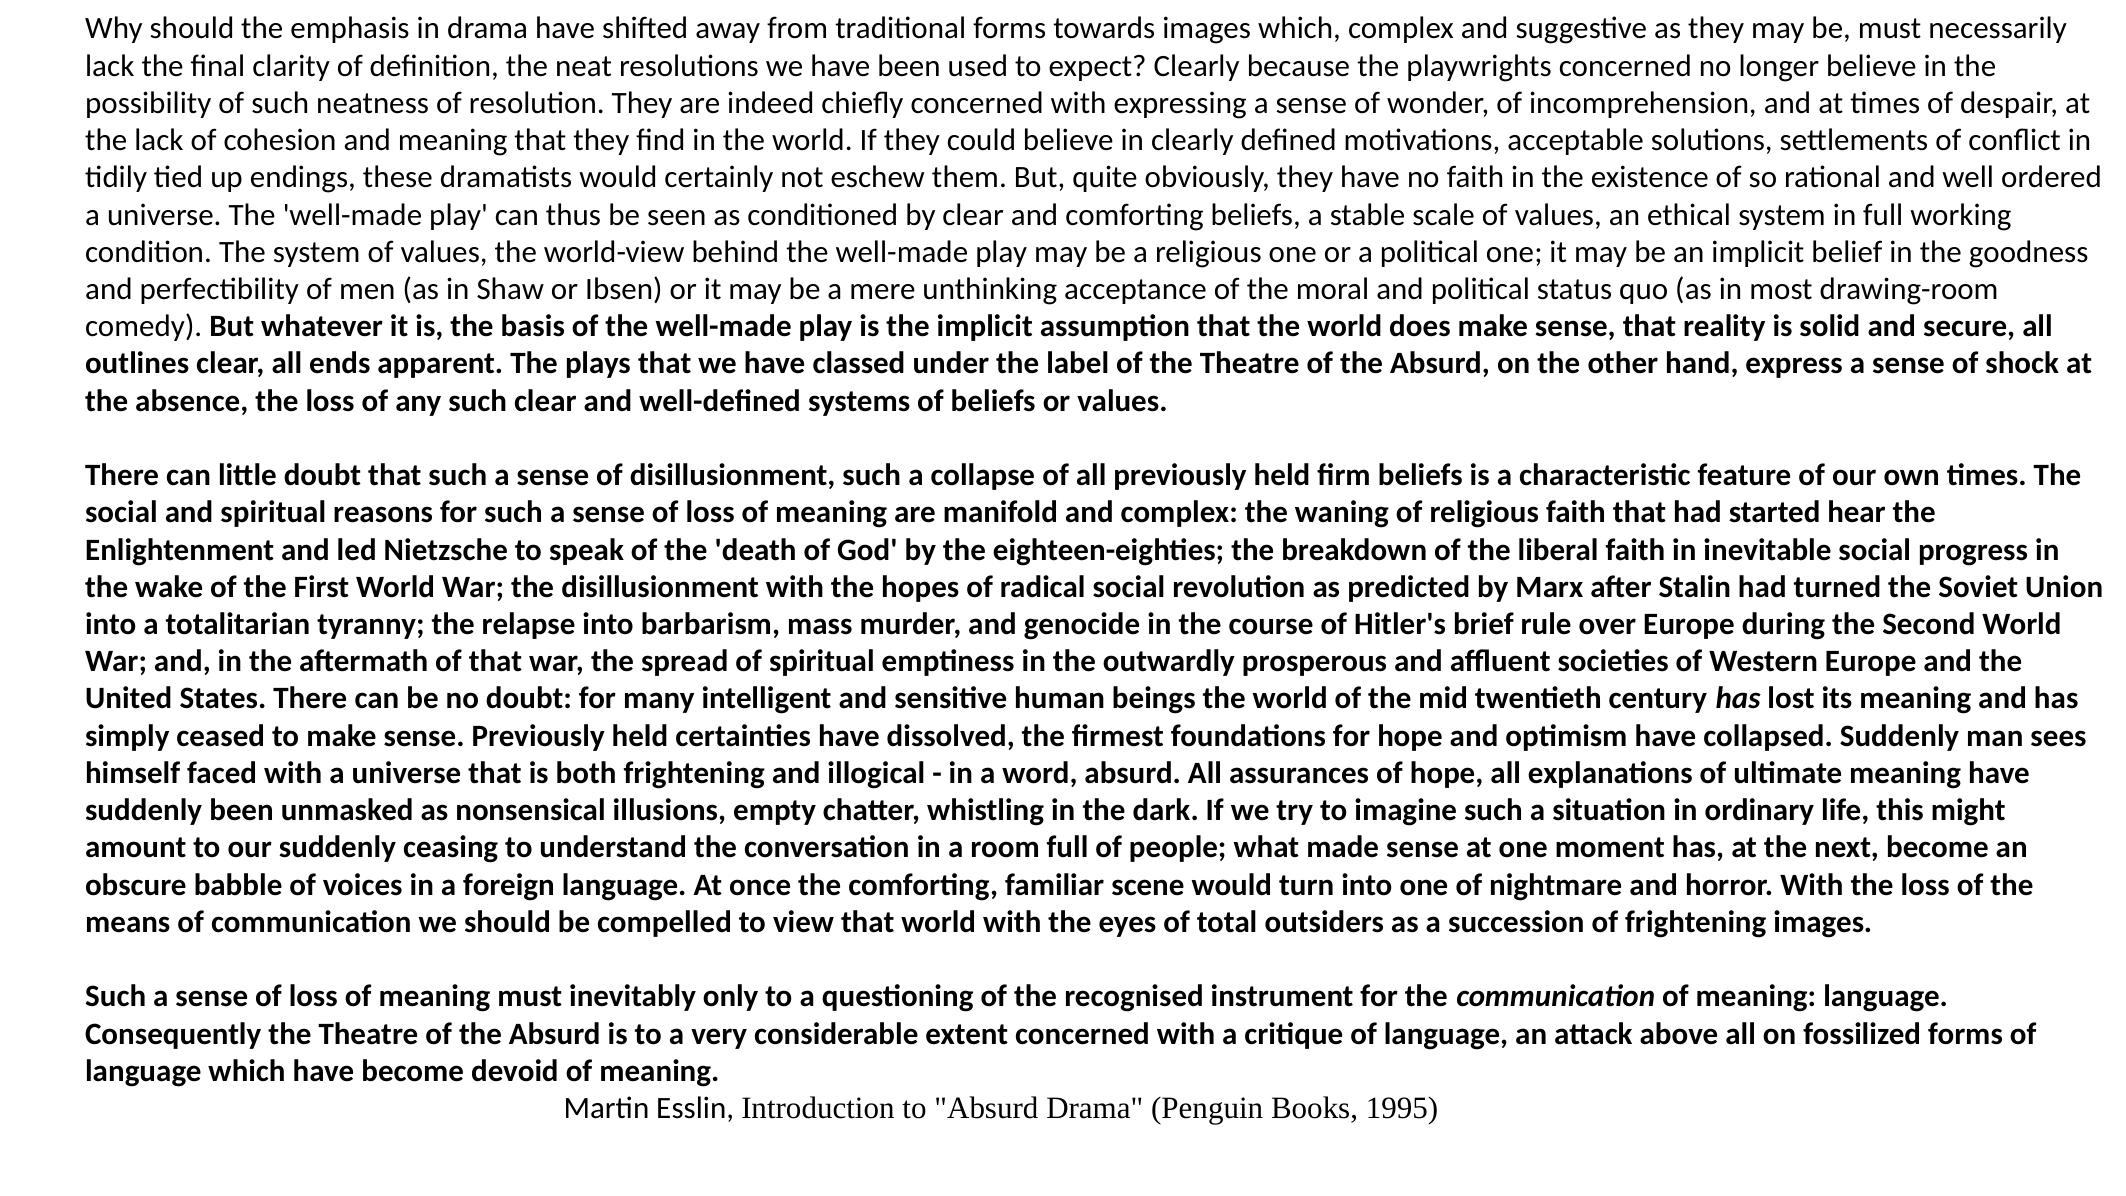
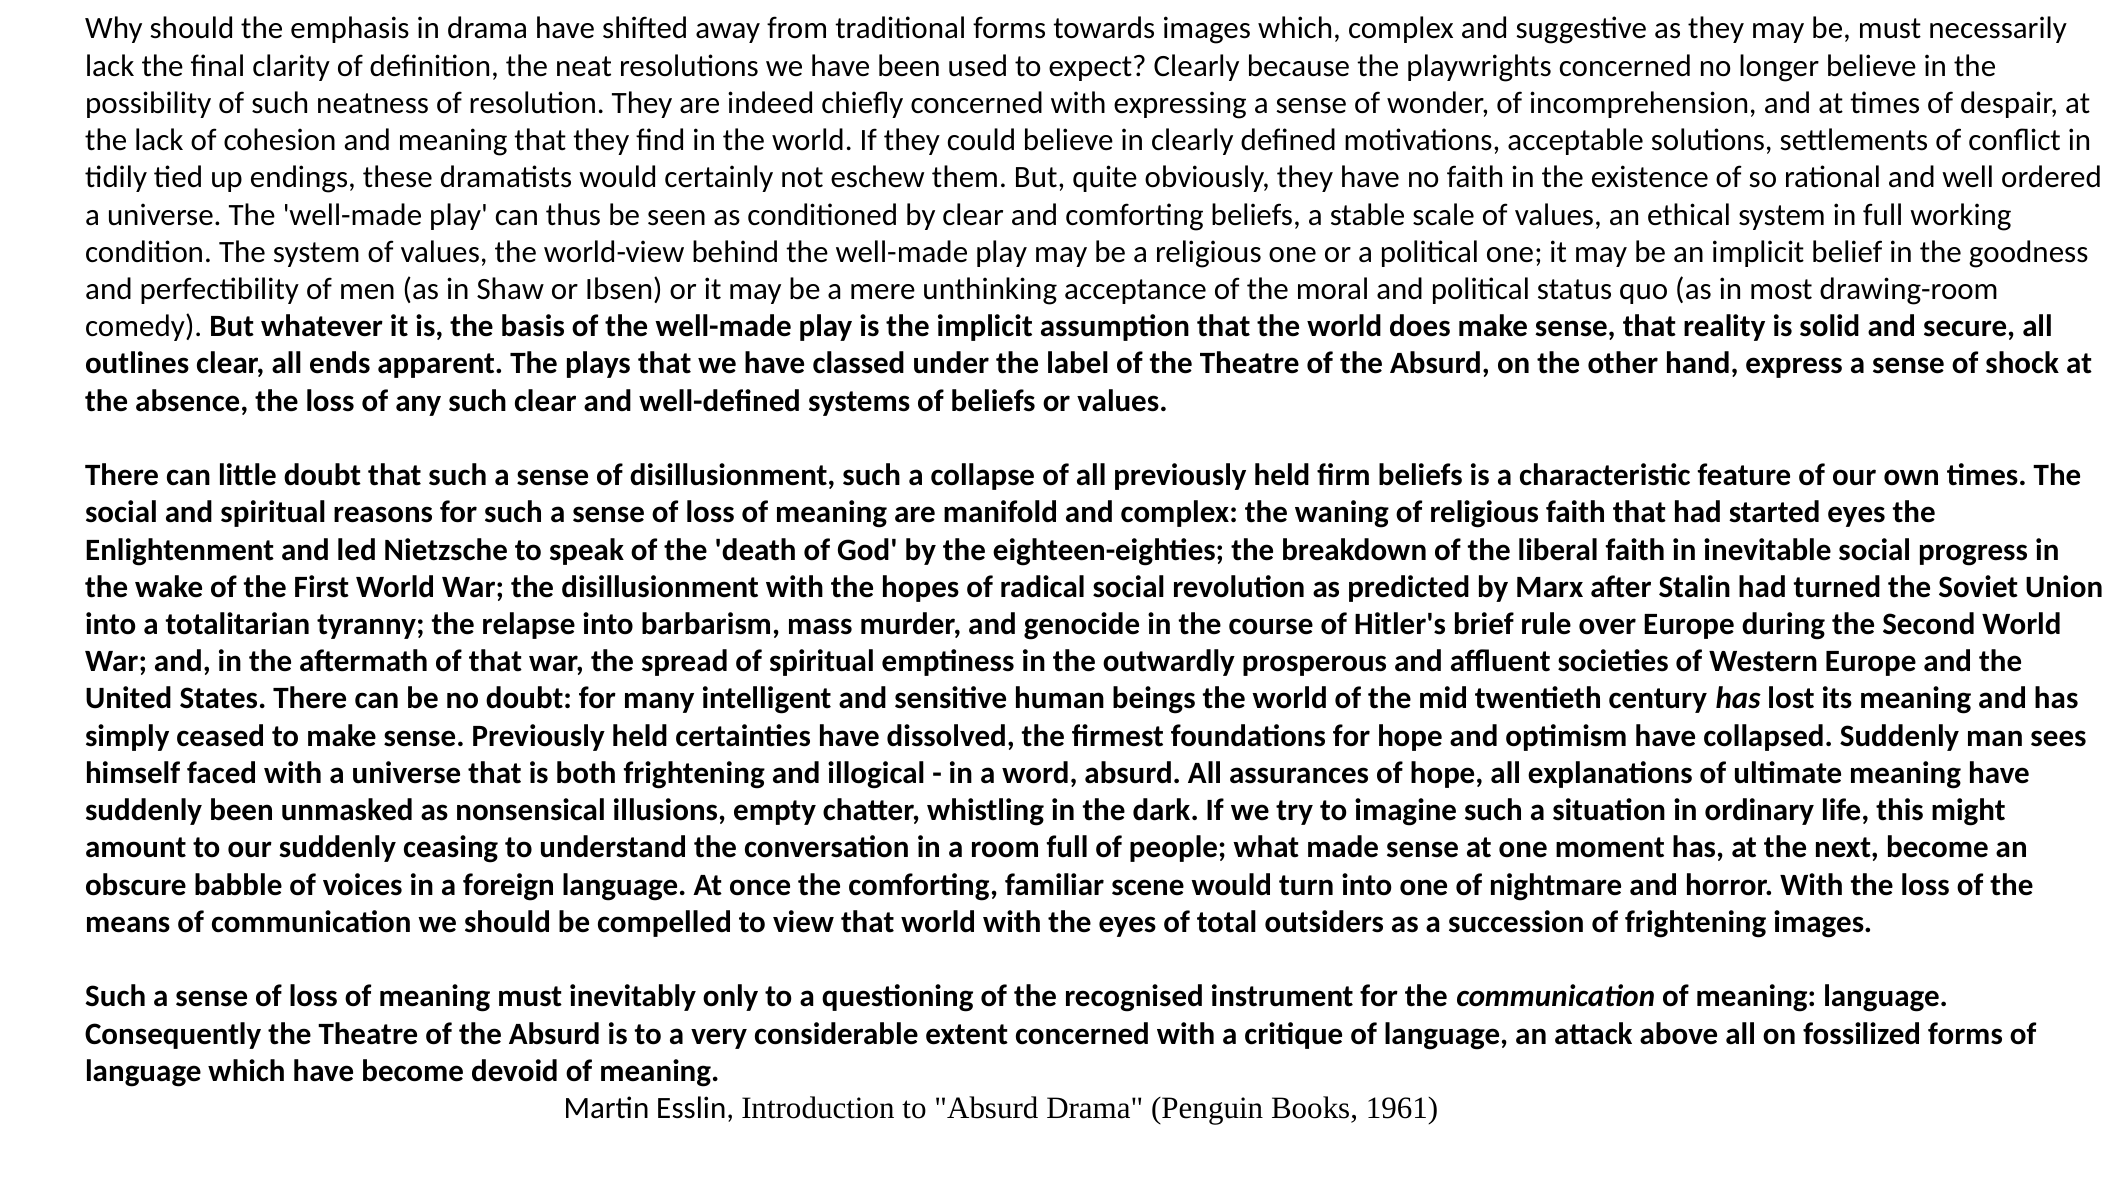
started hear: hear -> eyes
1995: 1995 -> 1961
